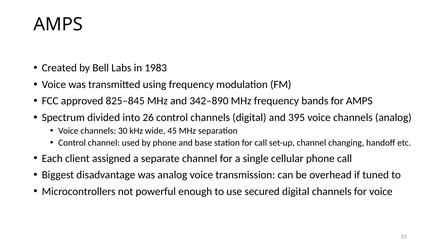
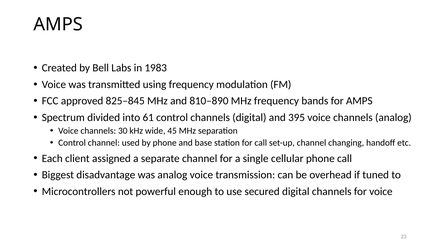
342–890: 342–890 -> 810–890
26: 26 -> 61
